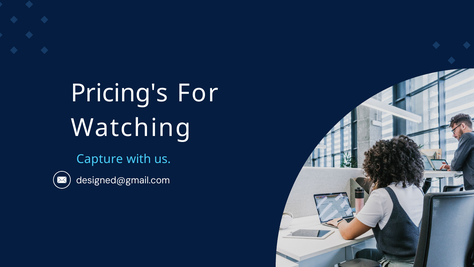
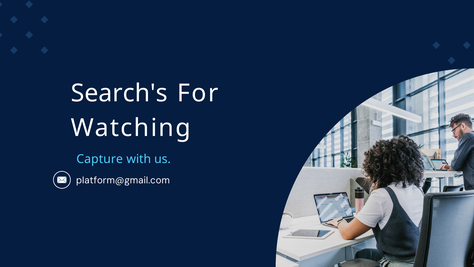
Pricing's: Pricing's -> Search's
designed@gmail.com: designed@gmail.com -> platform@gmail.com
